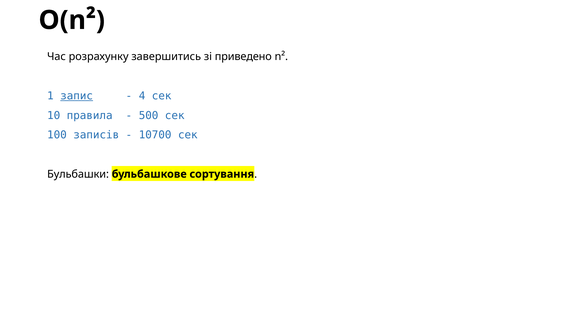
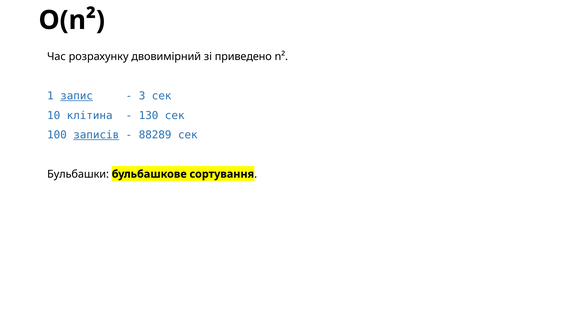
завершитись: завершитись -> двовимірний
4: 4 -> 3
правила: правила -> клітина
500: 500 -> 130
записів underline: none -> present
10700: 10700 -> 88289
